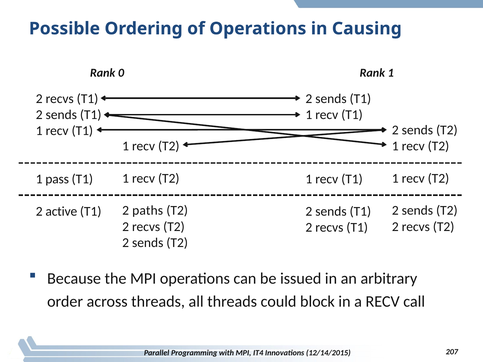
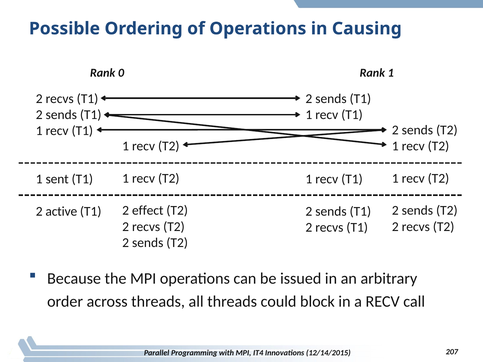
pass: pass -> sent
paths: paths -> effect
